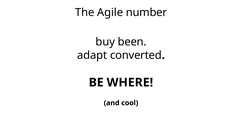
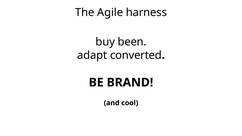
number: number -> harness
WHERE: WHERE -> BRAND
